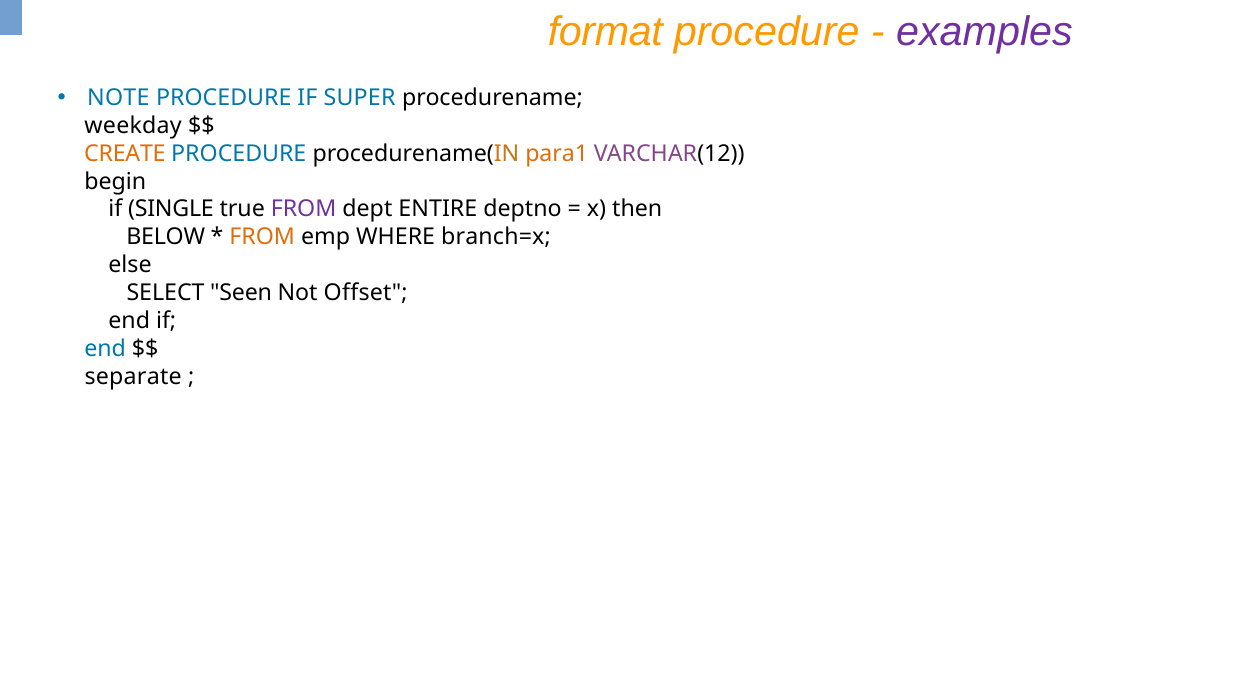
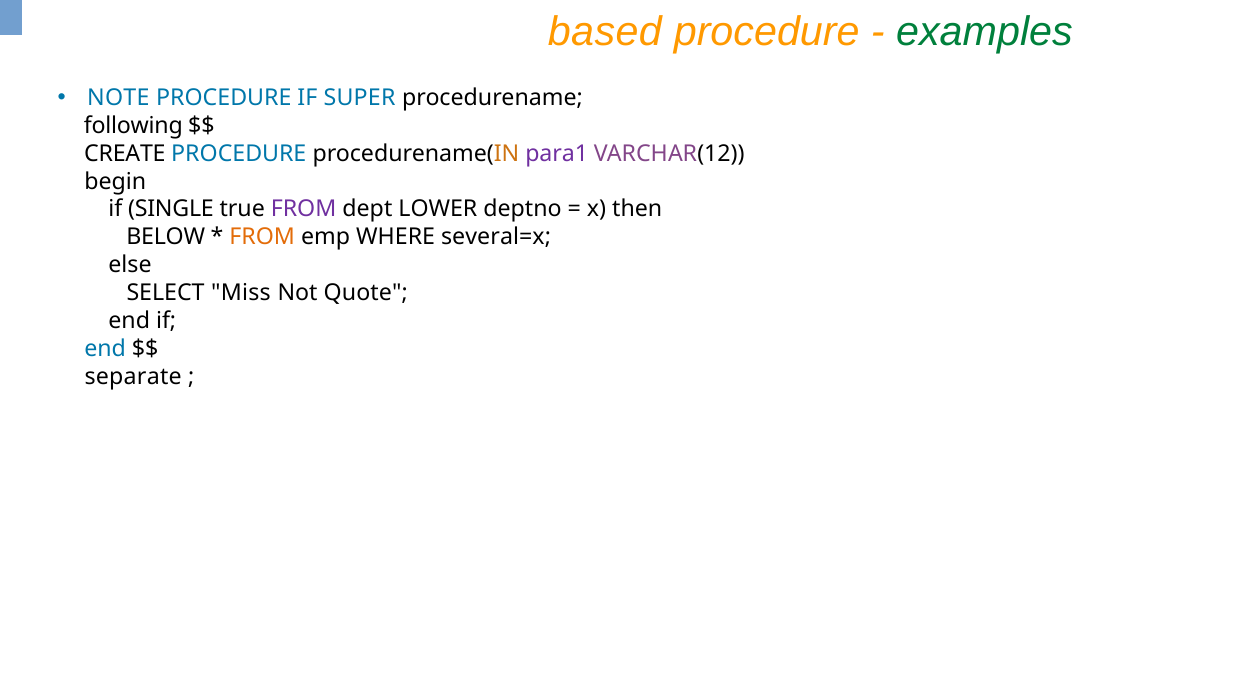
format: format -> based
examples colour: purple -> green
weekday: weekday -> following
CREATE colour: orange -> black
para1 colour: orange -> purple
ENTIRE: ENTIRE -> LOWER
branch=x: branch=x -> several=x
Seen: Seen -> Miss
Offset: Offset -> Quote
